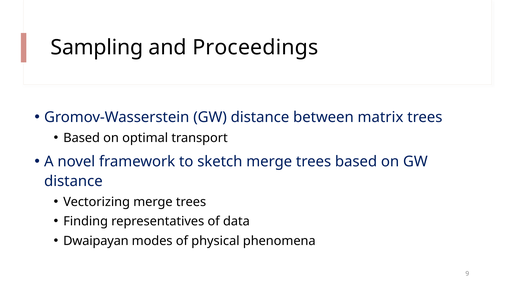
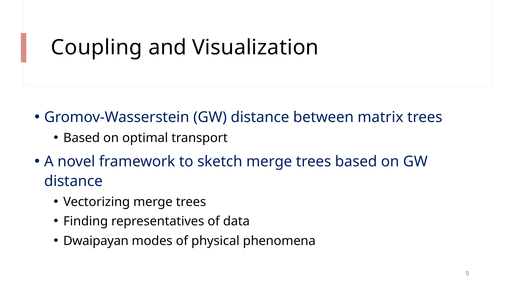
Sampling: Sampling -> Coupling
Proceedings: Proceedings -> Visualization
